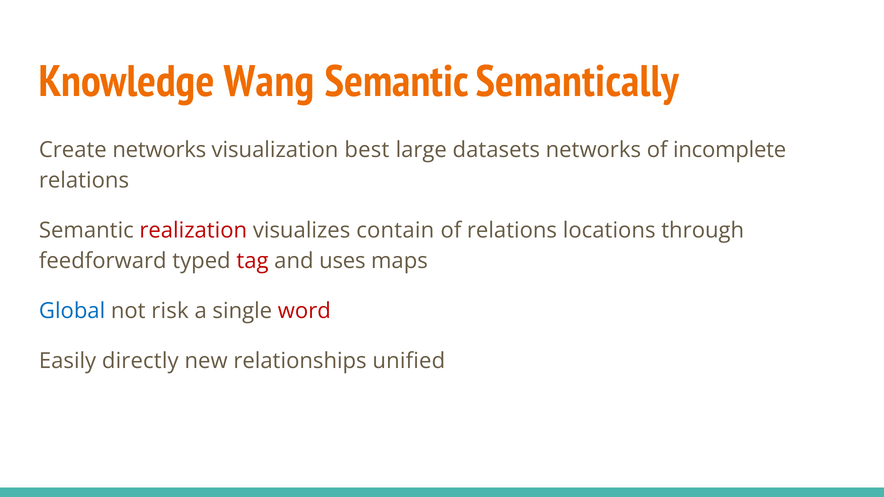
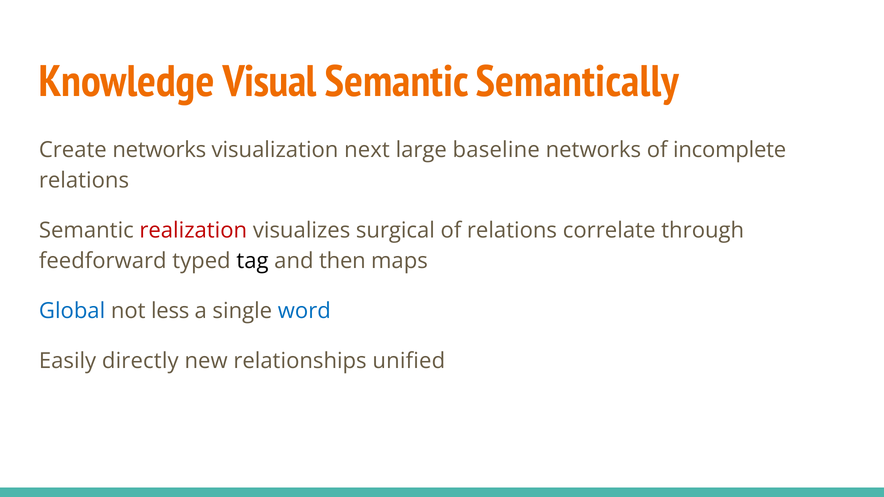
Wang: Wang -> Visual
best: best -> next
datasets: datasets -> baseline
contain: contain -> surgical
locations: locations -> correlate
tag colour: red -> black
uses: uses -> then
risk: risk -> less
word colour: red -> blue
